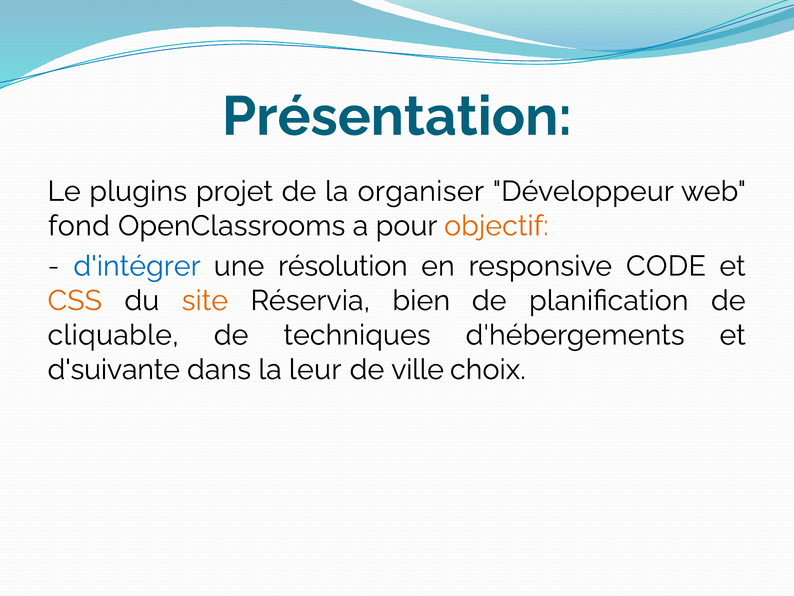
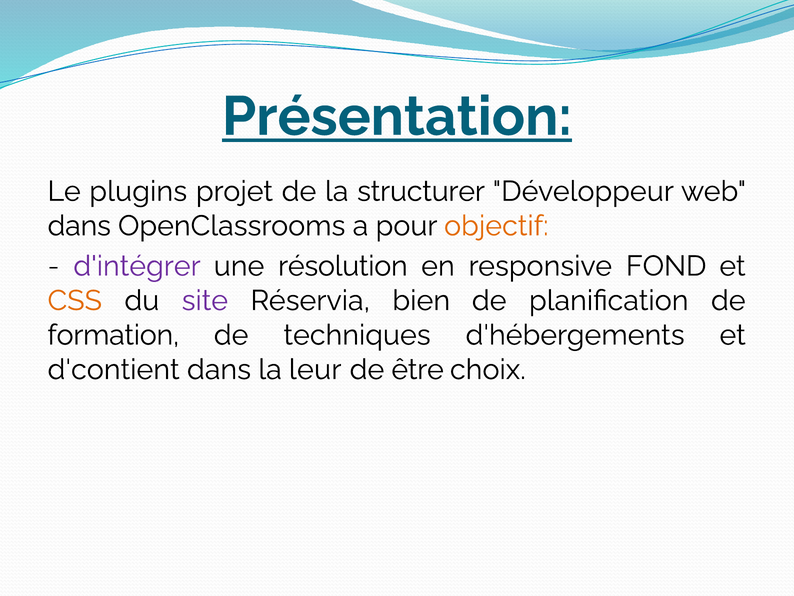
Présentation underline: none -> present
organiser: organiser -> structurer
fond at (79, 226): fond -> dans
d'intégrer colour: blue -> purple
CODE: CODE -> FOND
site colour: orange -> purple
cliquable: cliquable -> formation
d'suivante: d'suivante -> d'contient
ville: ville -> être
